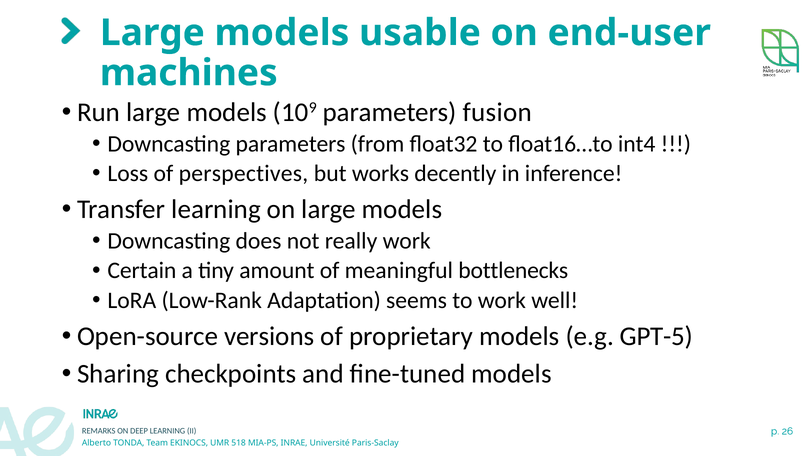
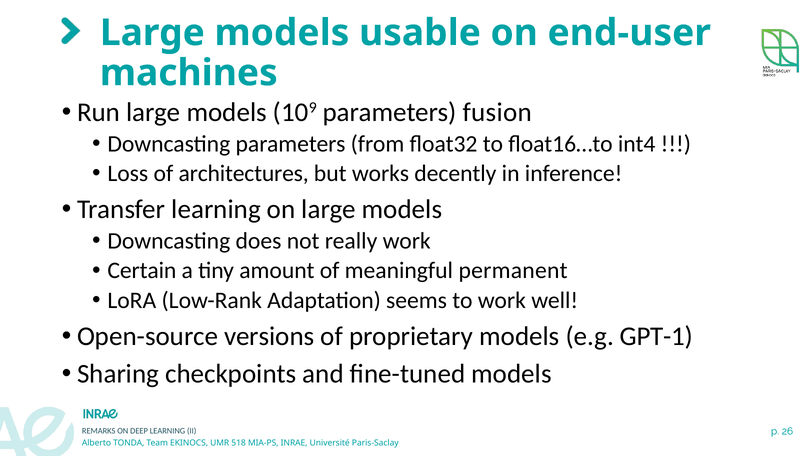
perspectives: perspectives -> architectures
bottlenecks: bottlenecks -> permanent
GPT-5: GPT-5 -> GPT-1
